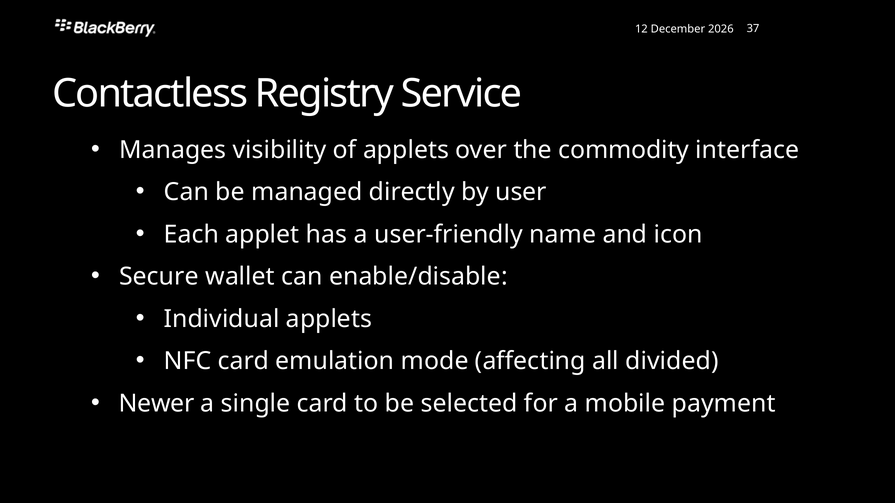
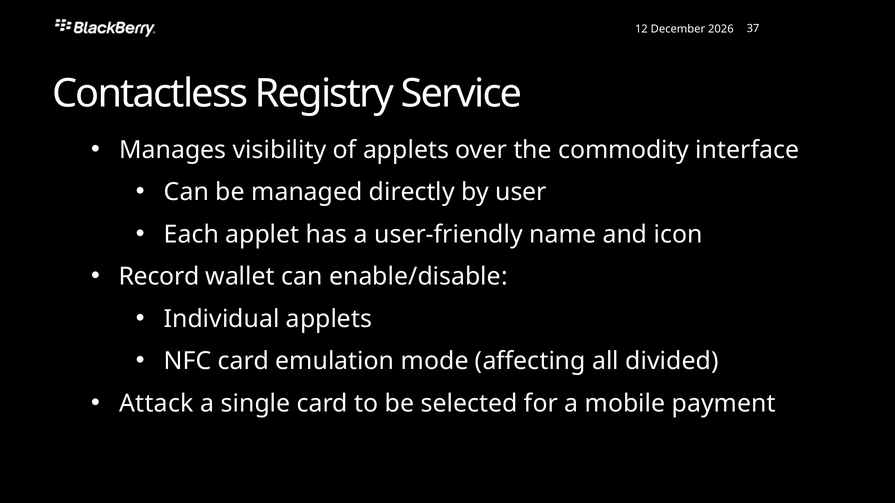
Secure: Secure -> Record
Newer: Newer -> Attack
